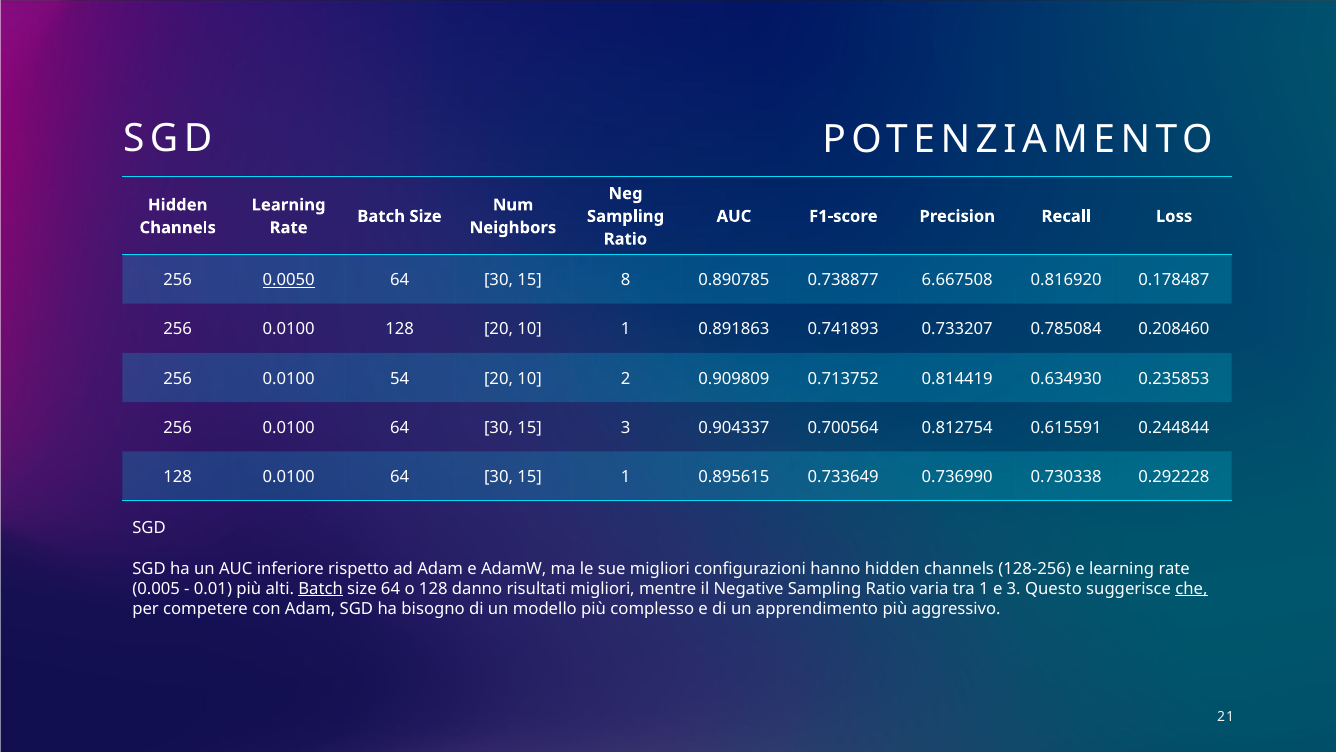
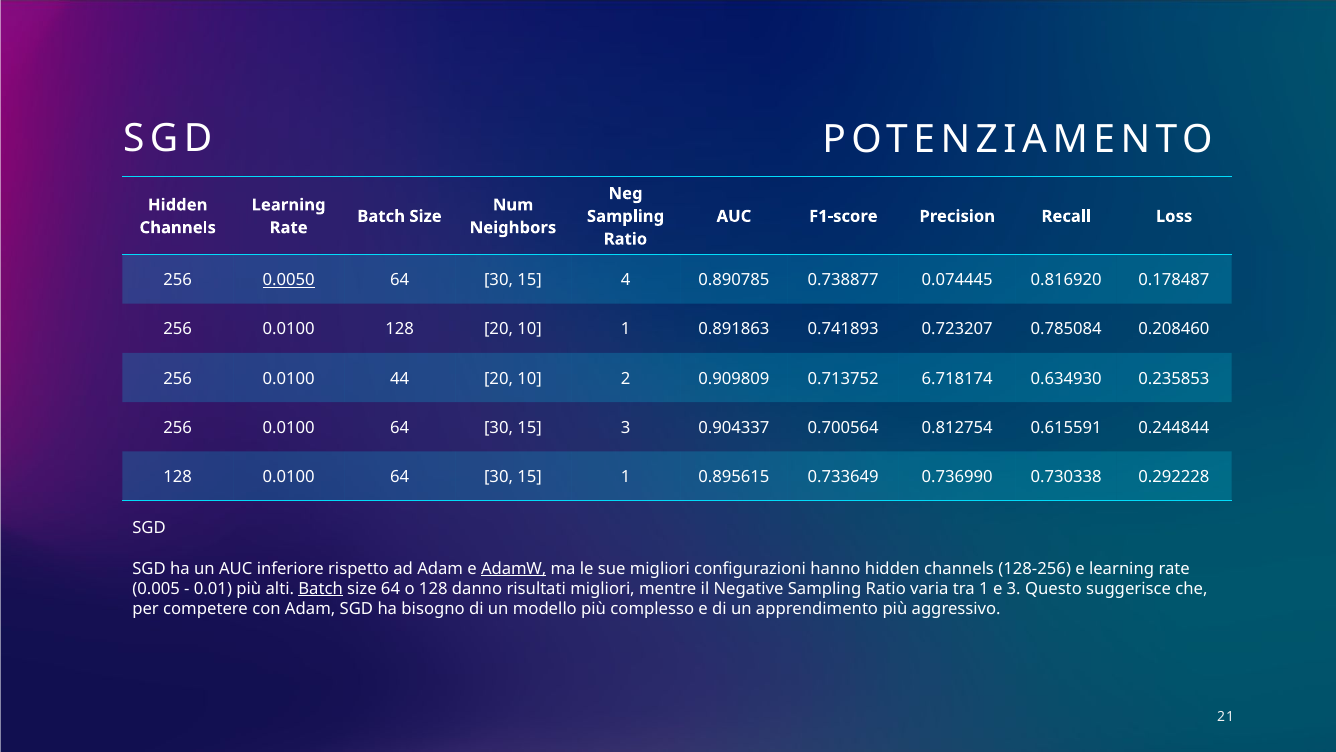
8: 8 -> 4
6.667508: 6.667508 -> 0.074445
0.733207: 0.733207 -> 0.723207
54: 54 -> 44
0.814419: 0.814419 -> 6.718174
AdamW underline: none -> present
che underline: present -> none
